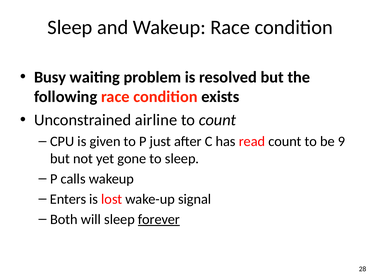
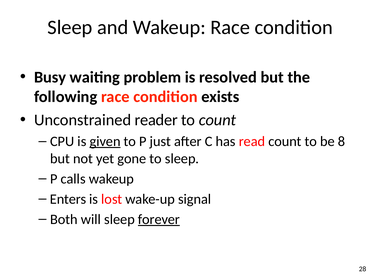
airline: airline -> reader
given underline: none -> present
9: 9 -> 8
